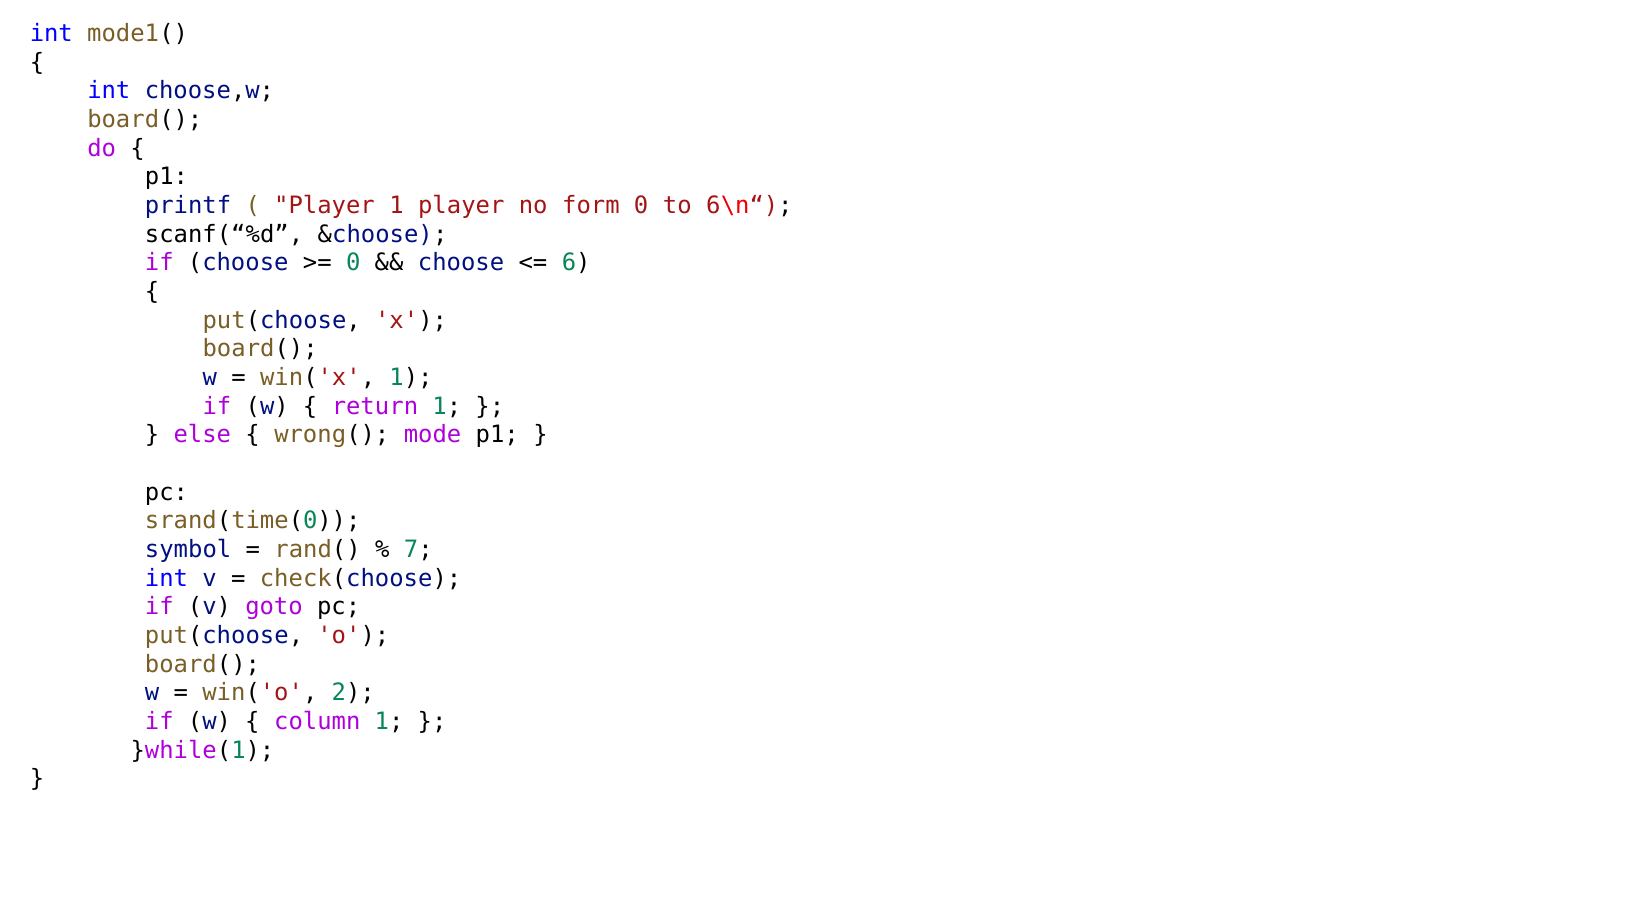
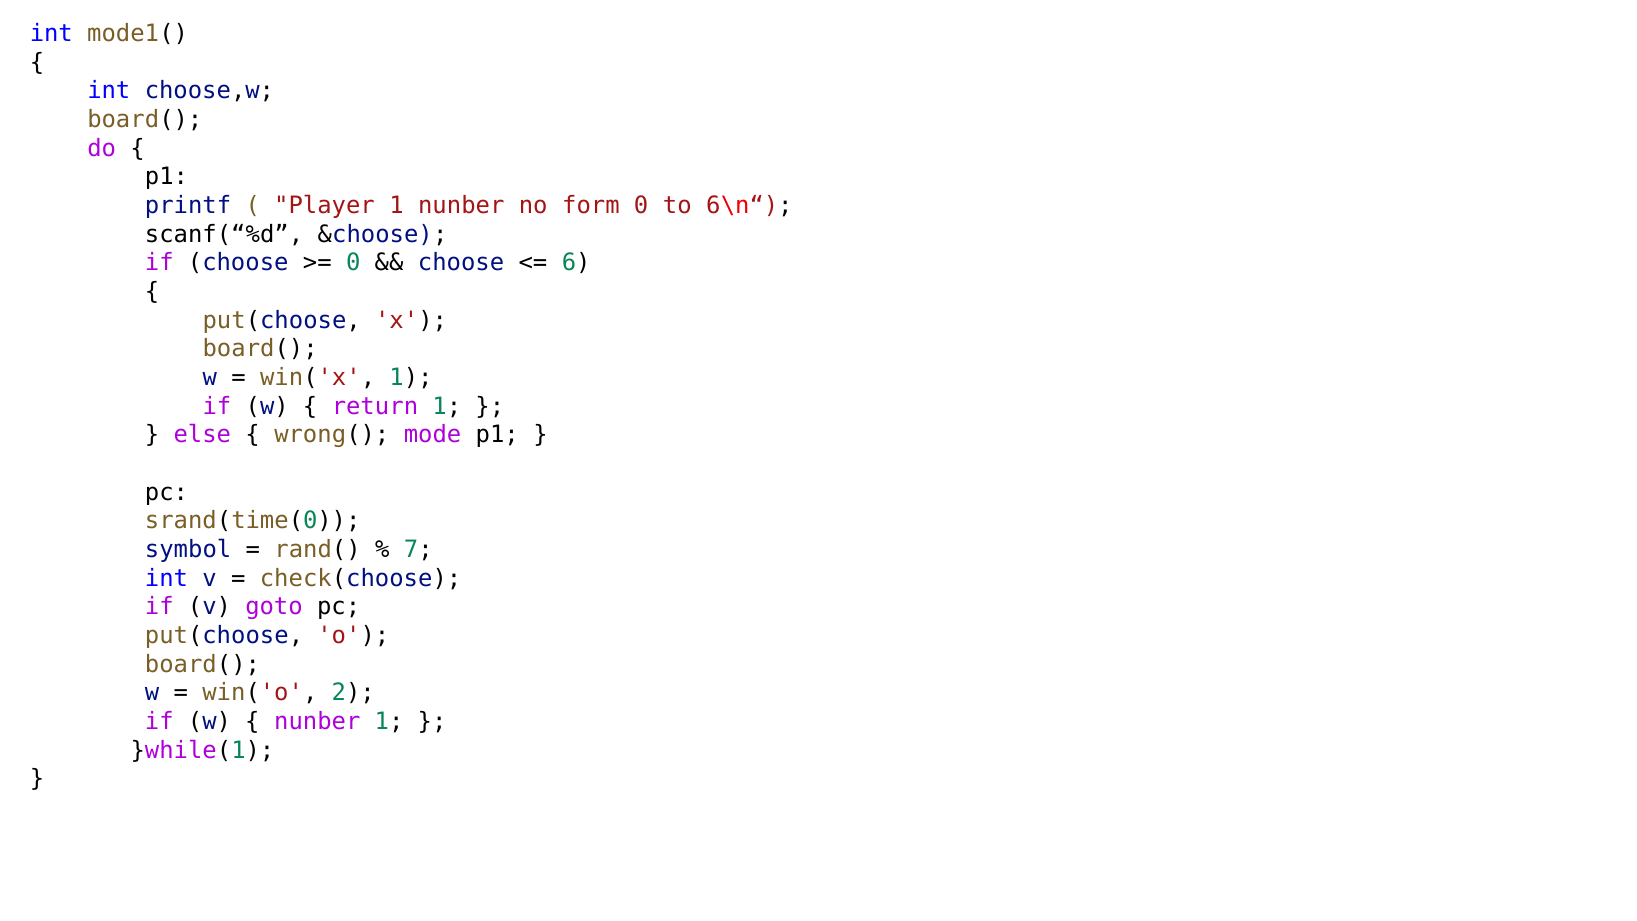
1 player: player -> nunber
column at (317, 722): column -> nunber
